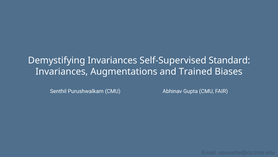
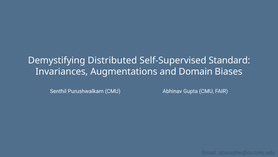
Demystifying Invariances: Invariances -> Distributed
Trained: Trained -> Domain
